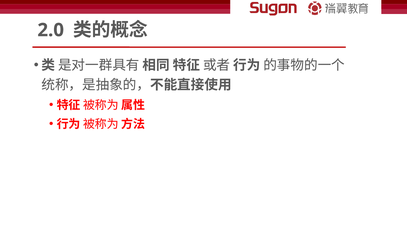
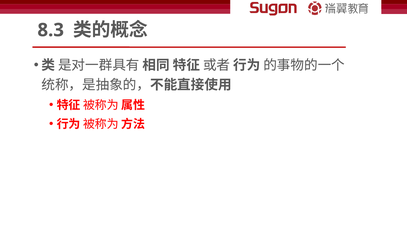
2.0: 2.0 -> 8.3
